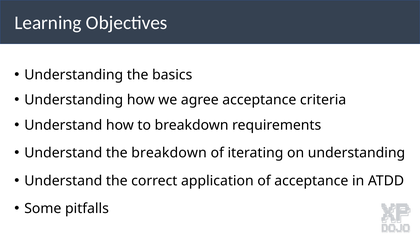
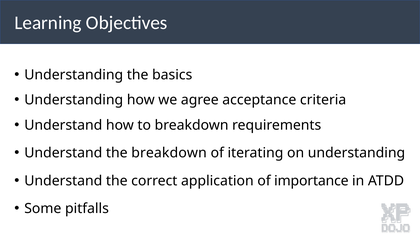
of acceptance: acceptance -> importance
